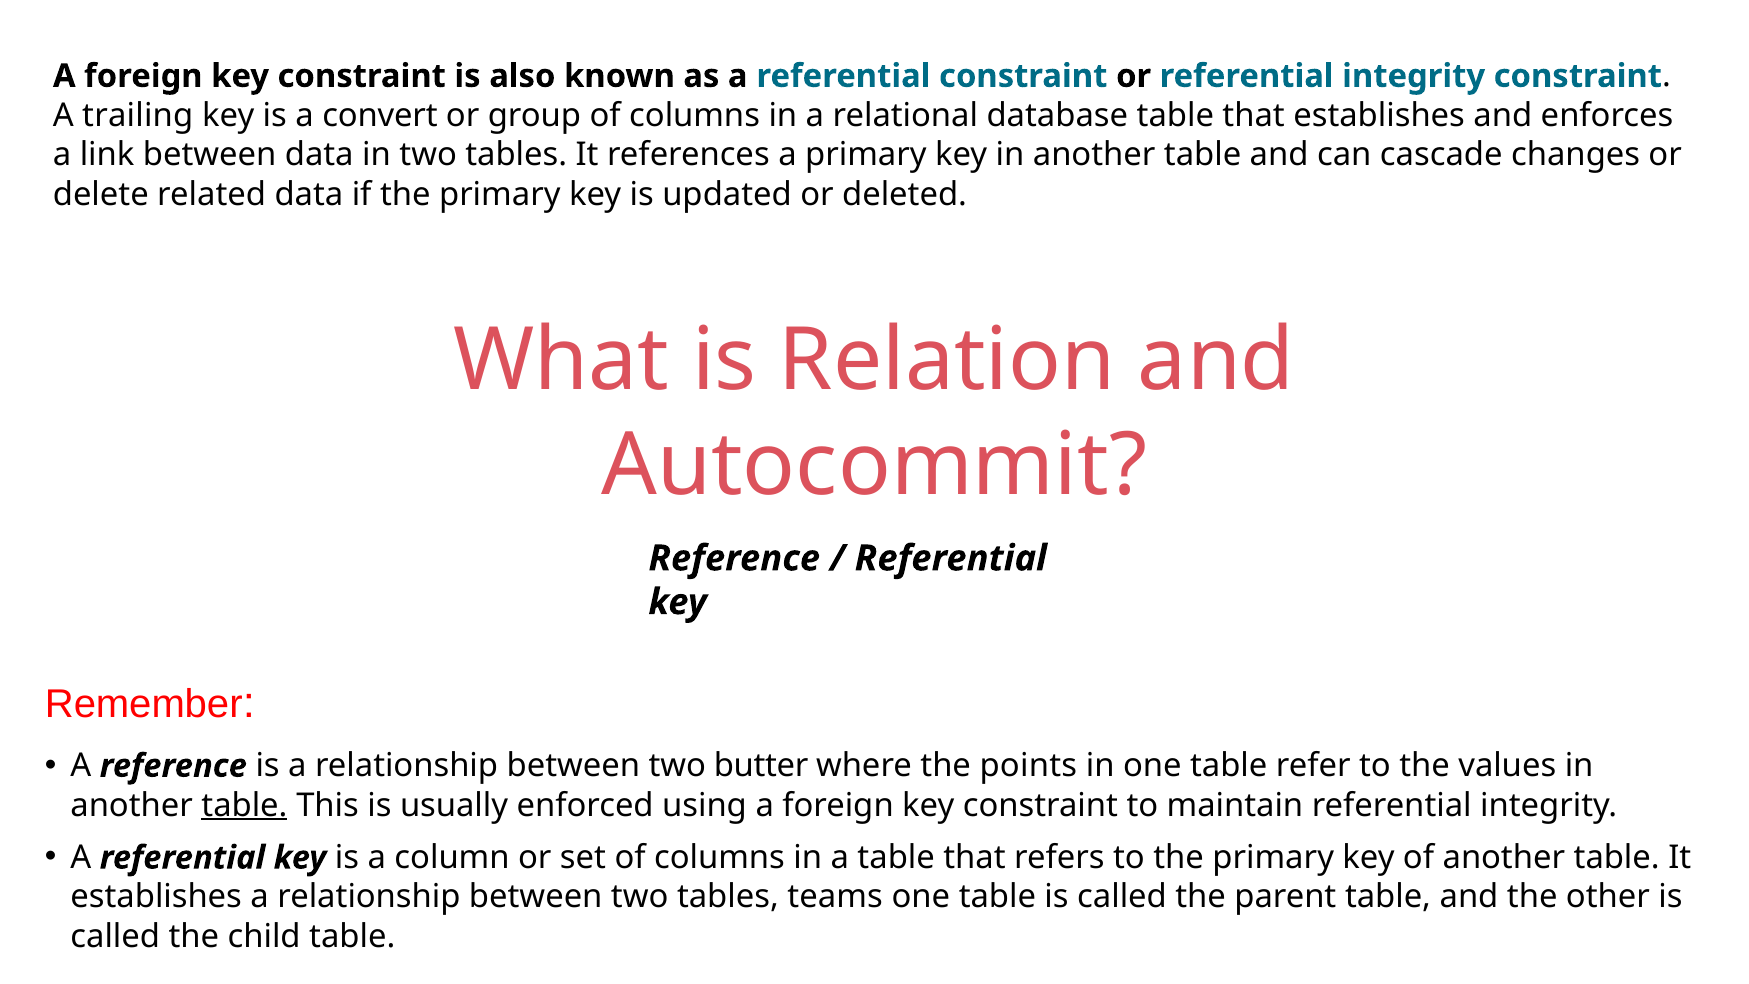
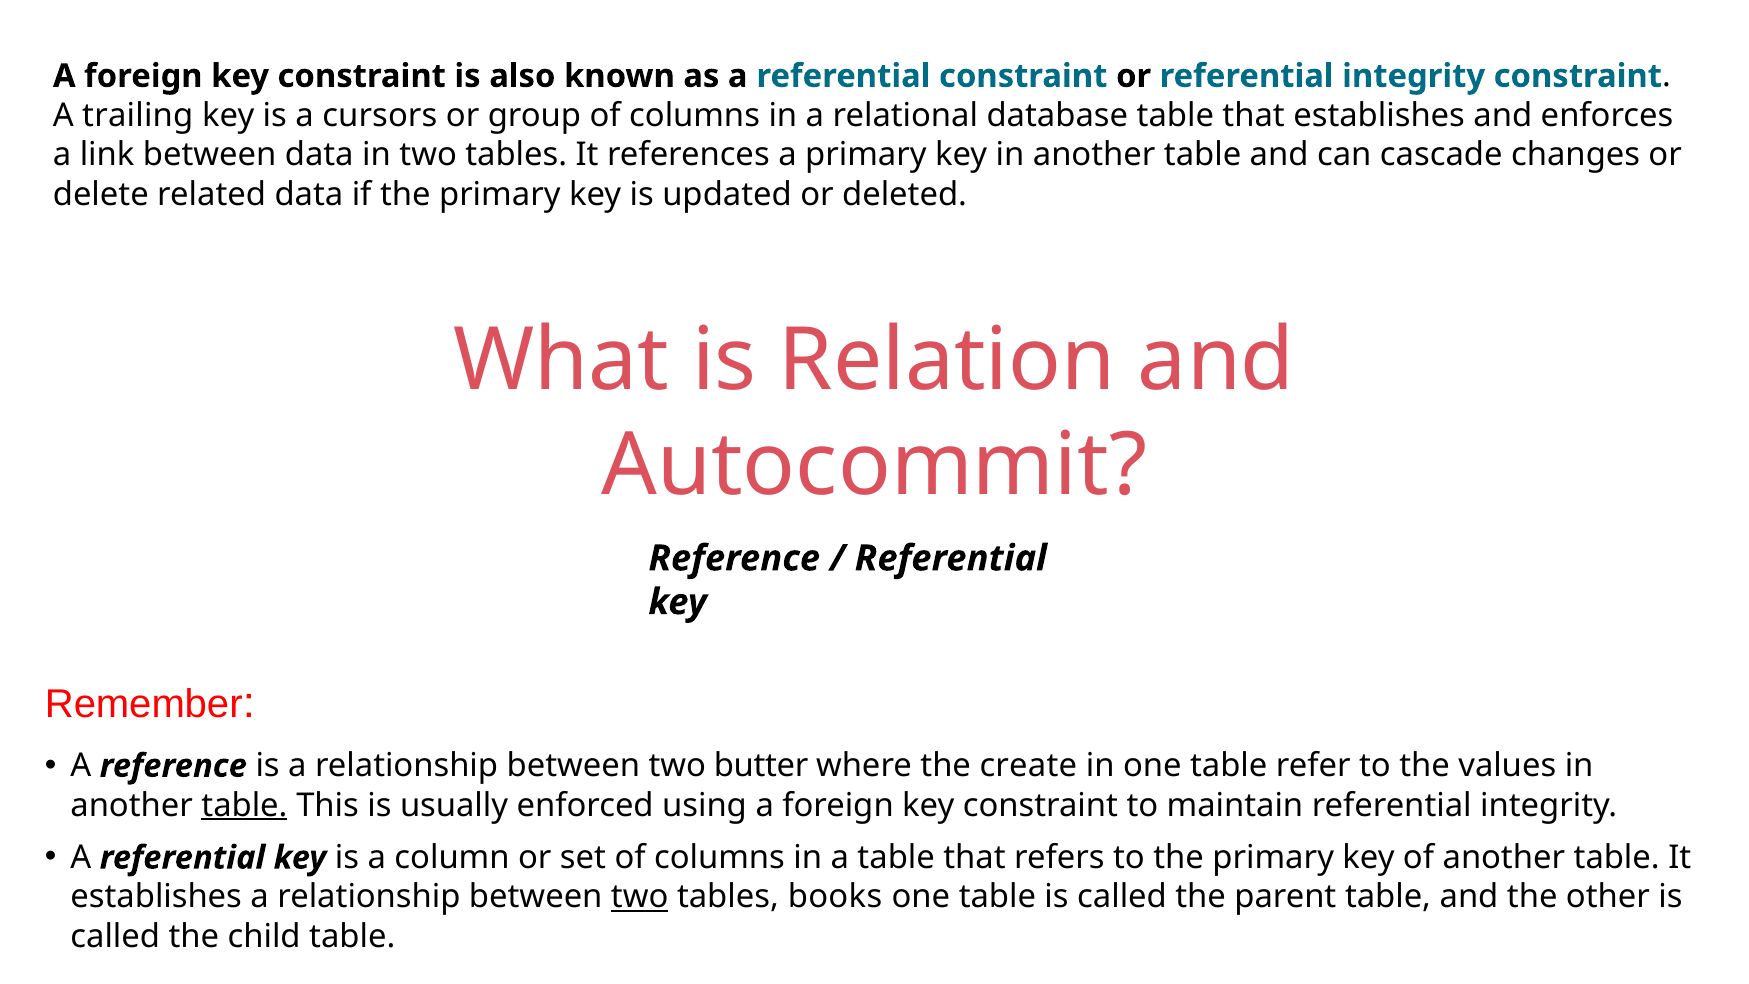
convert: convert -> cursors
points: points -> create
two at (640, 897) underline: none -> present
teams: teams -> books
